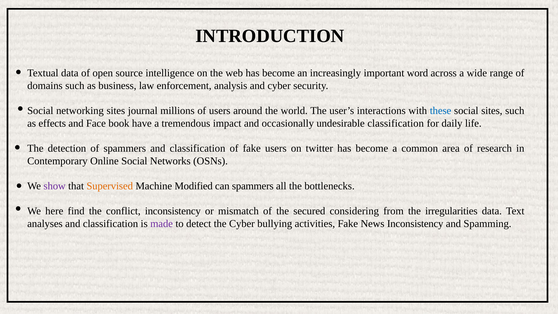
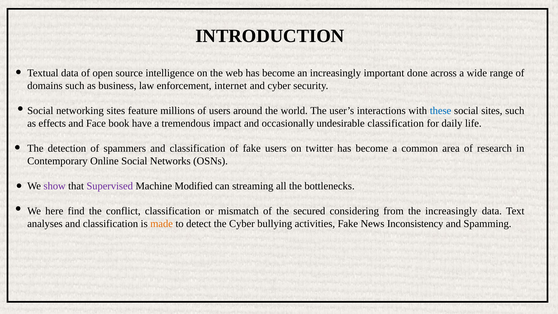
word: word -> done
analysis: analysis -> internet
journal: journal -> feature
Supervised colour: orange -> purple
can spammers: spammers -> streaming
conflict inconsistency: inconsistency -> classification
the irregularities: irregularities -> increasingly
made colour: purple -> orange
